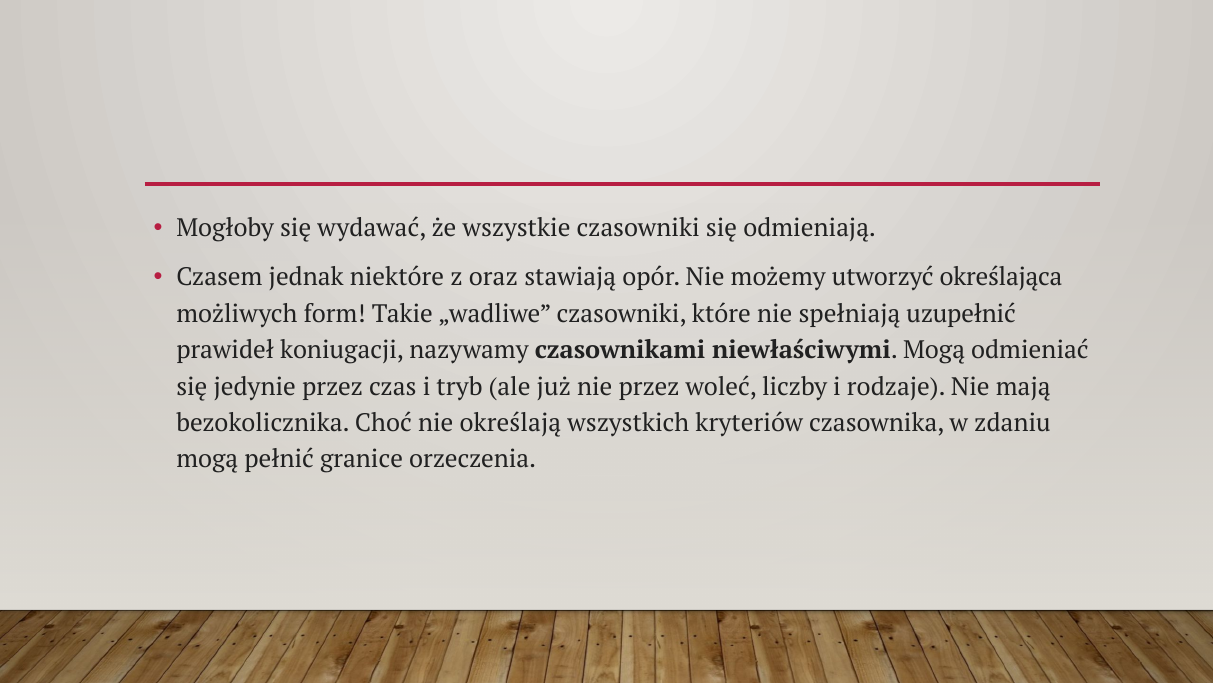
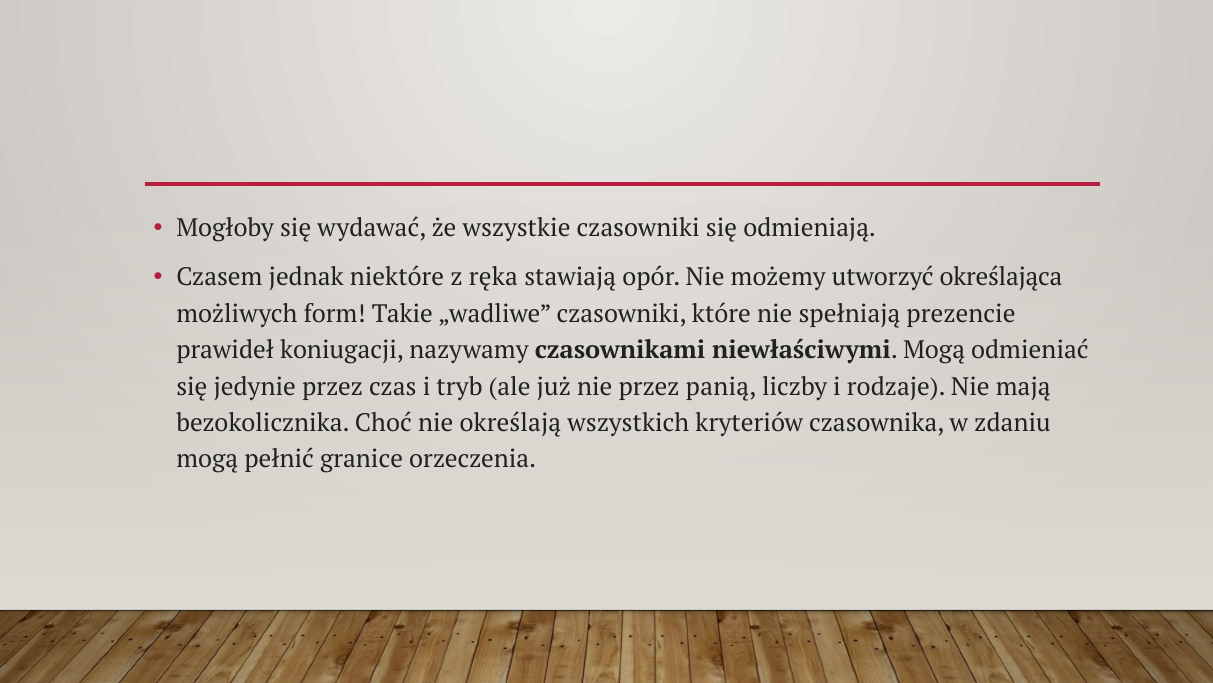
oraz: oraz -> ręka
uzupełnić: uzupełnić -> prezencie
woleć: woleć -> panią
